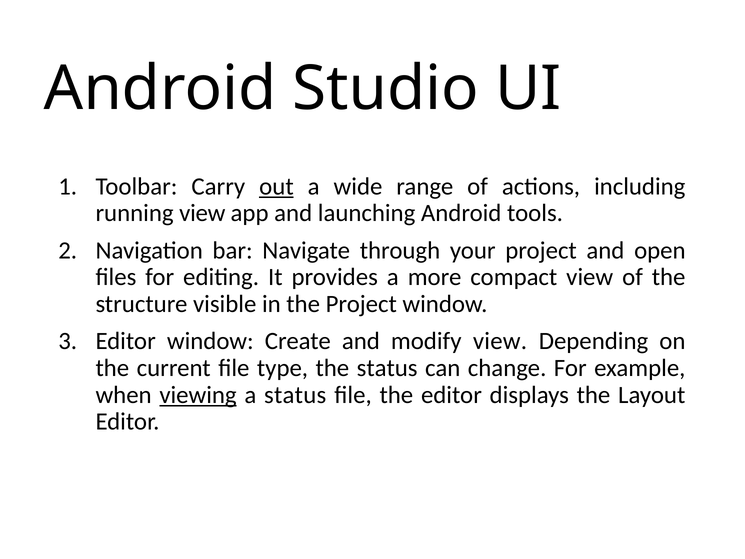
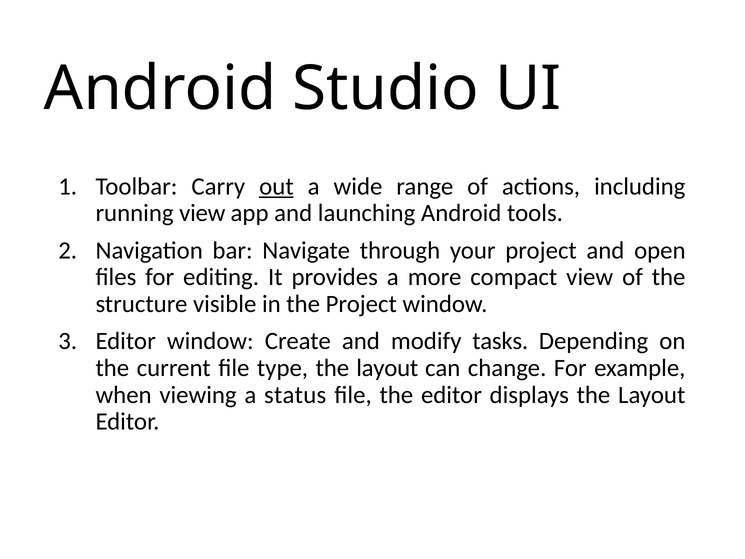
modify view: view -> tasks
type the status: status -> layout
viewing underline: present -> none
